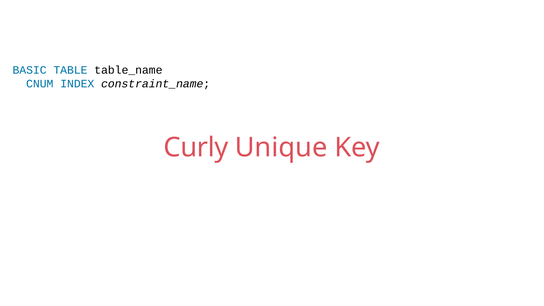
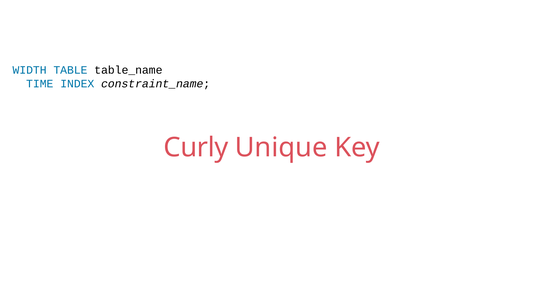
BASIC: BASIC -> WIDTH
CNUM: CNUM -> TIME
